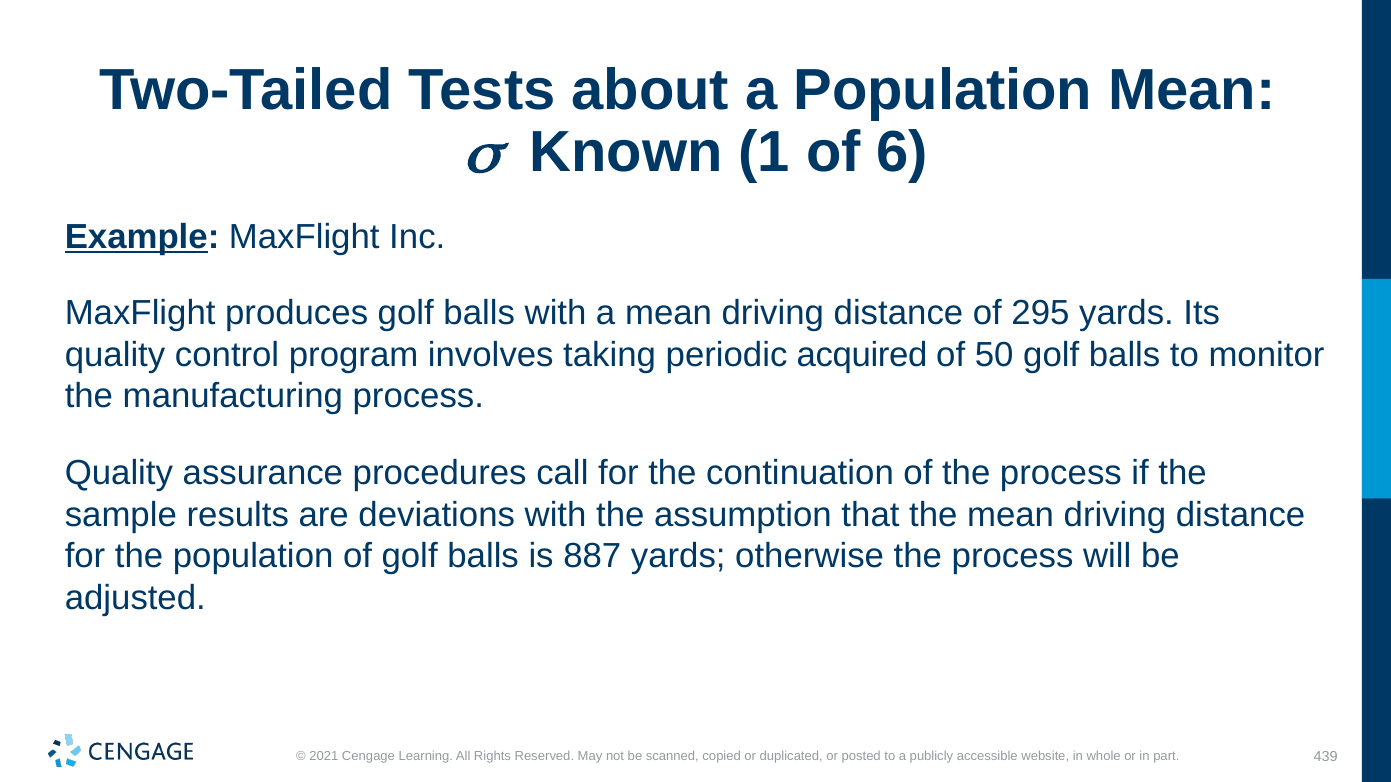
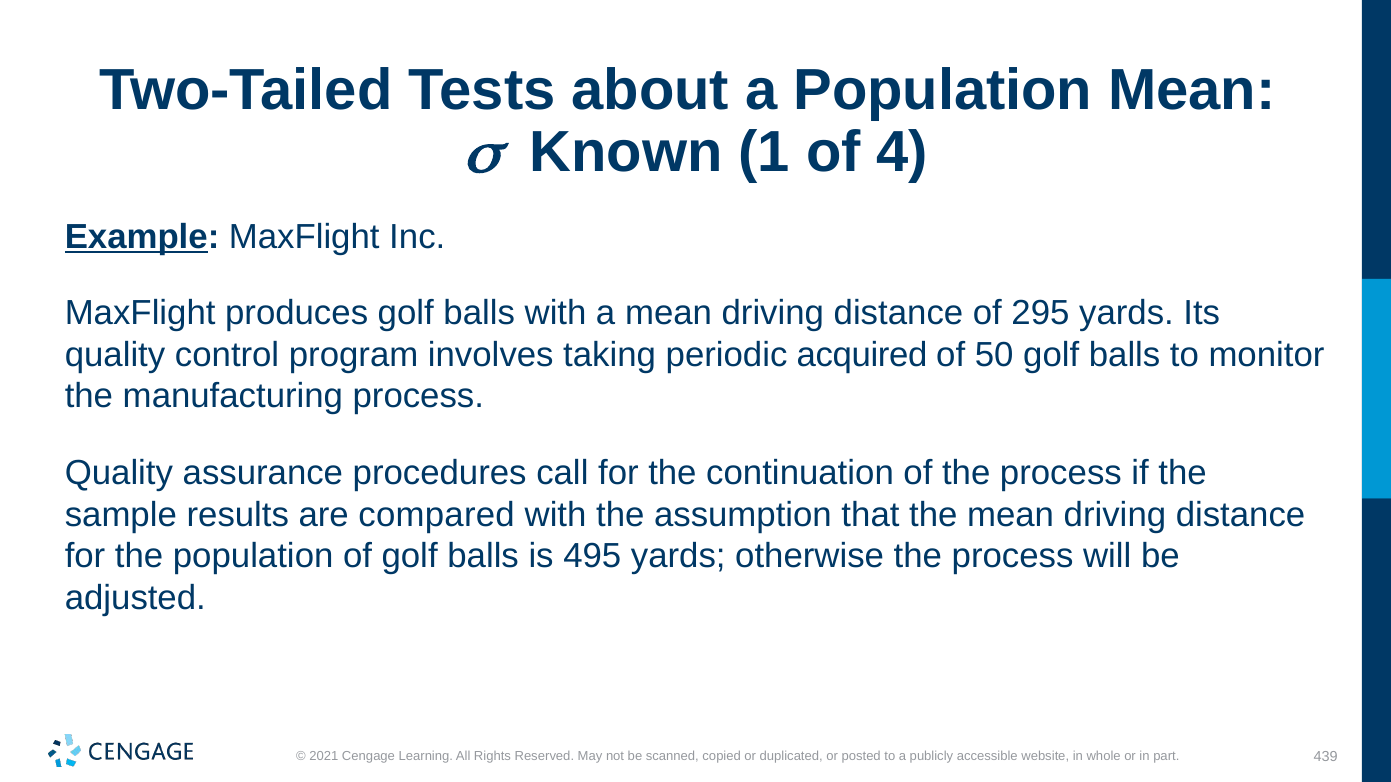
6: 6 -> 4
deviations: deviations -> compared
887: 887 -> 495
